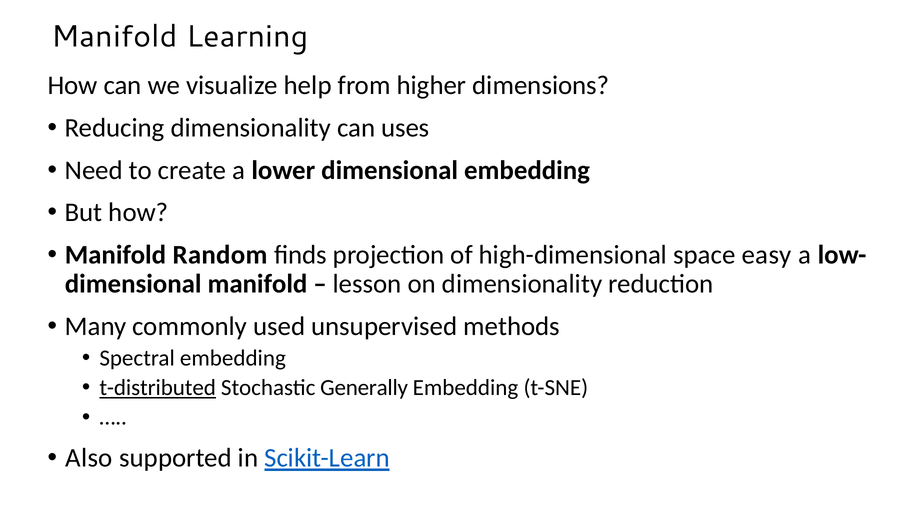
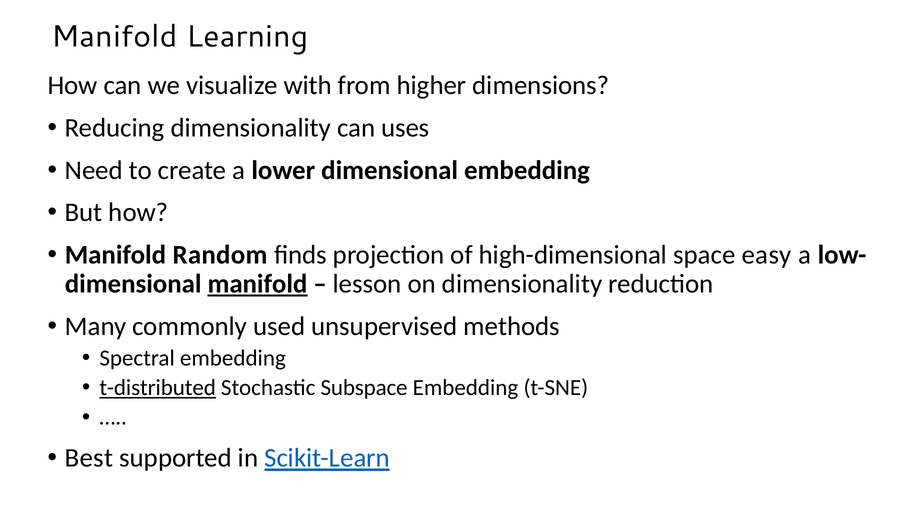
help: help -> with
manifold at (257, 284) underline: none -> present
Generally: Generally -> Subspace
Also: Also -> Best
